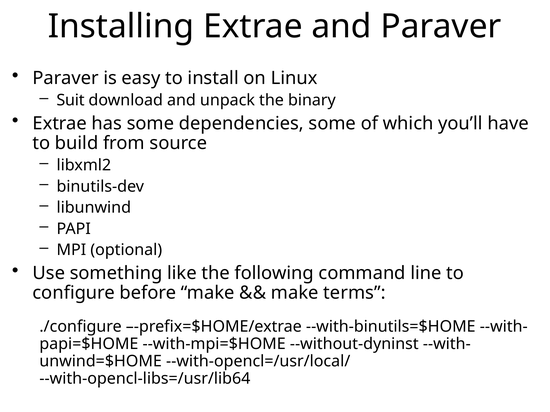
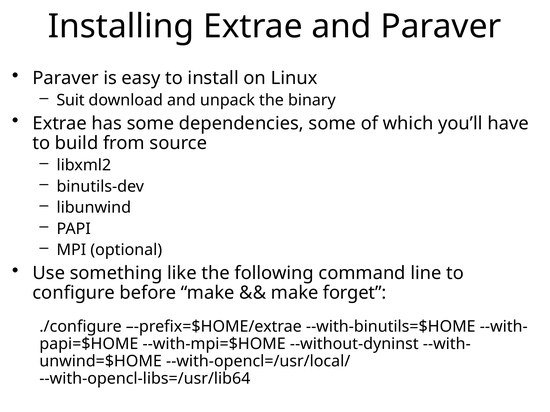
terms: terms -> forget
